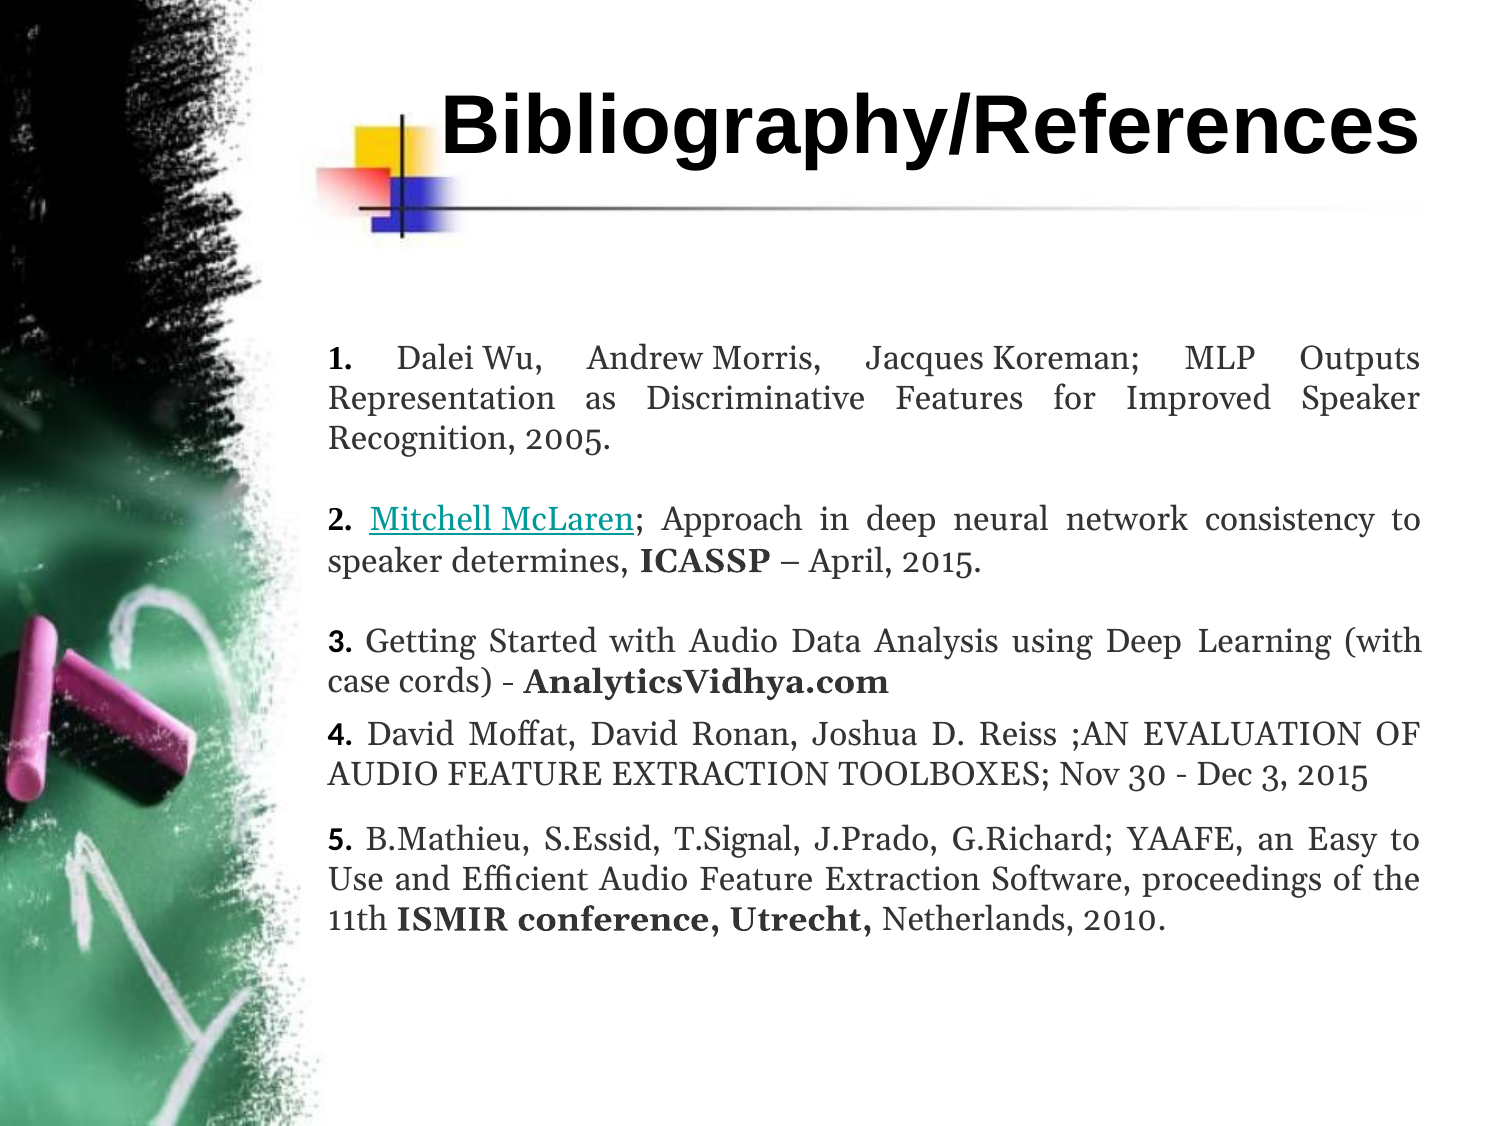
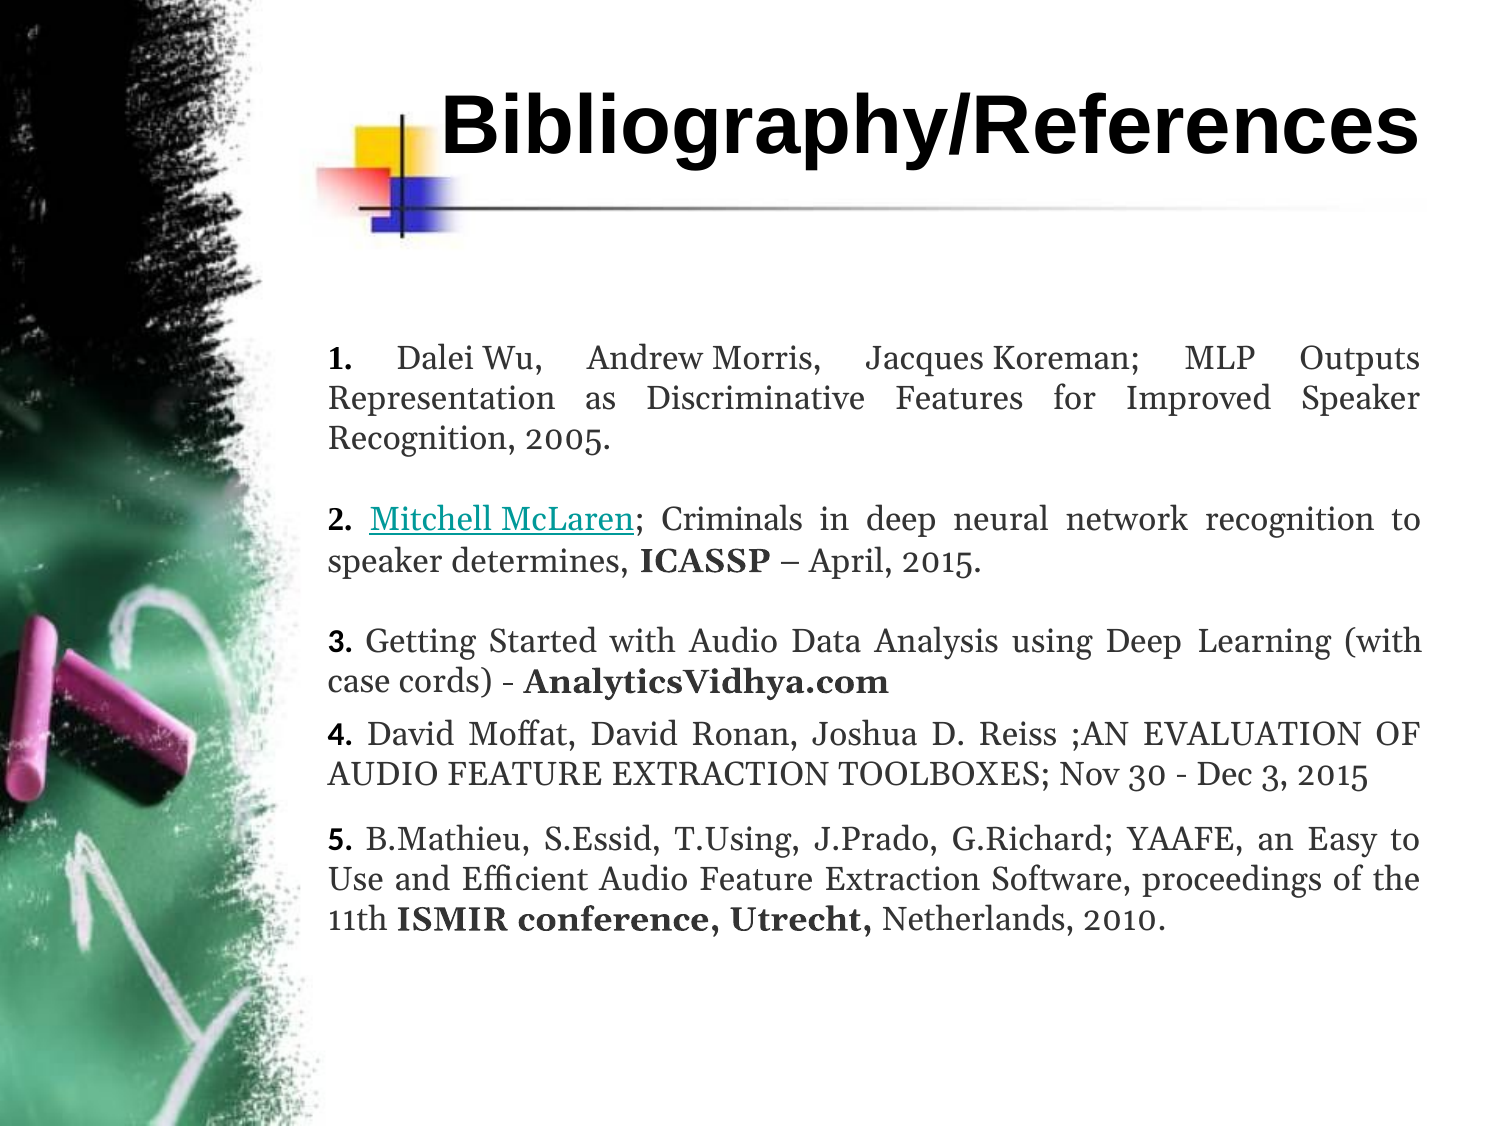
Approach: Approach -> Criminals
network consistency: consistency -> recognition
T.Signal: T.Signal -> T.Using
